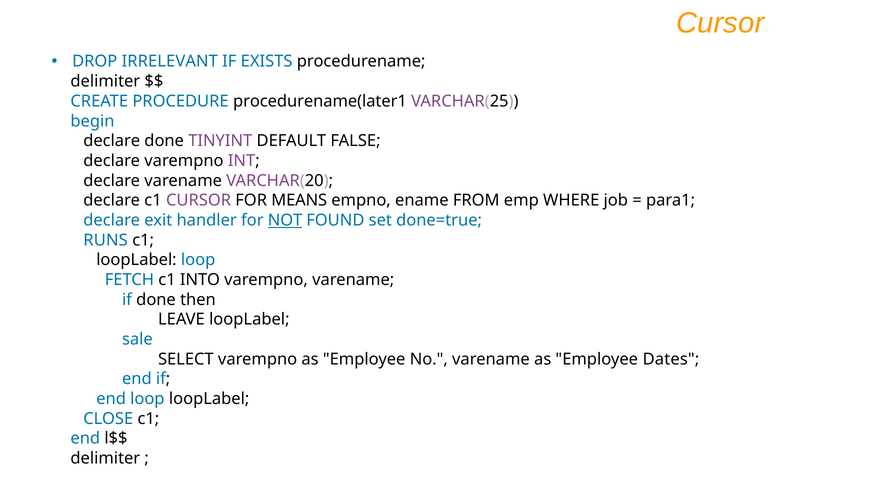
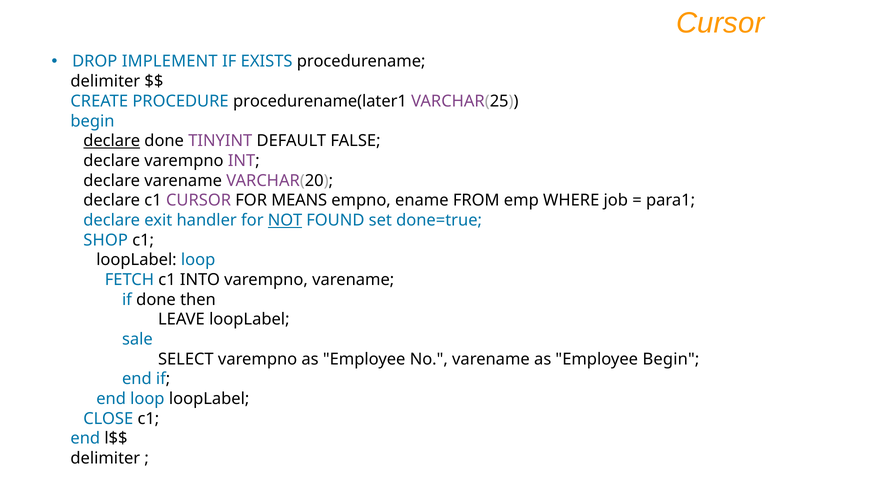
IRRELEVANT: IRRELEVANT -> IMPLEMENT
declare at (112, 141) underline: none -> present
RUNS: RUNS -> SHOP
Employee Dates: Dates -> Begin
